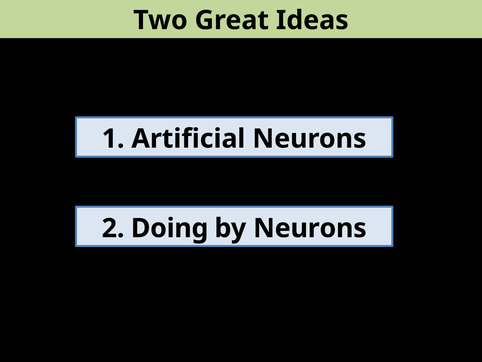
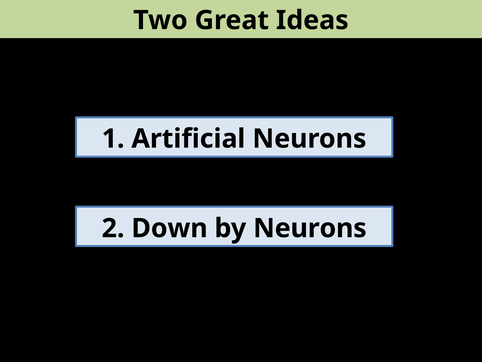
Doing: Doing -> Down
